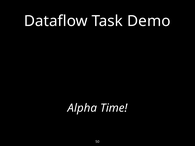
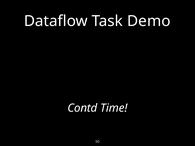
Alpha: Alpha -> Contd
